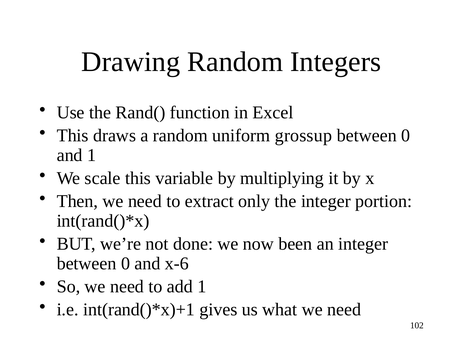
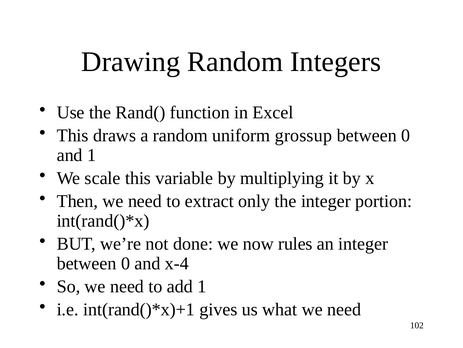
been: been -> rules
x-6: x-6 -> x-4
